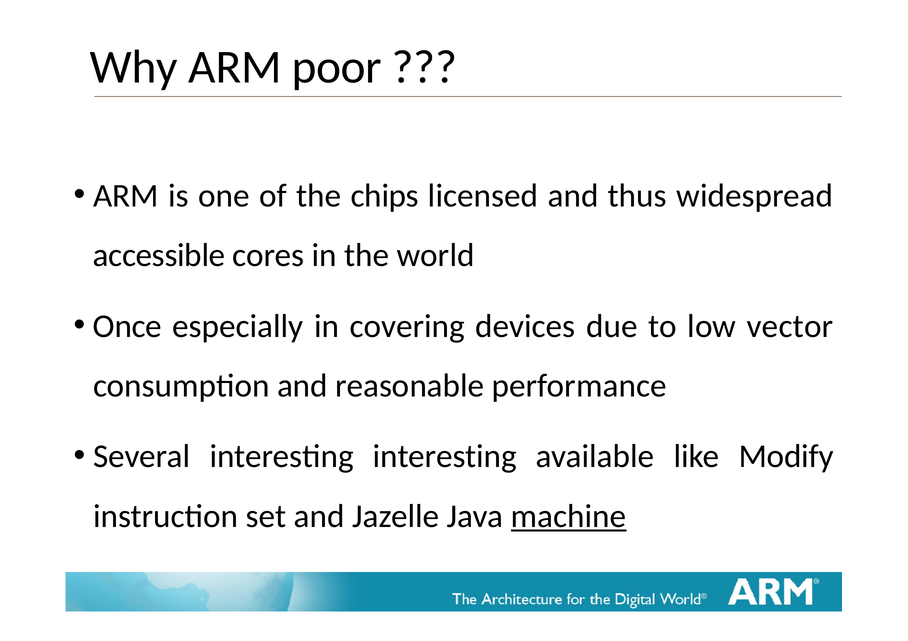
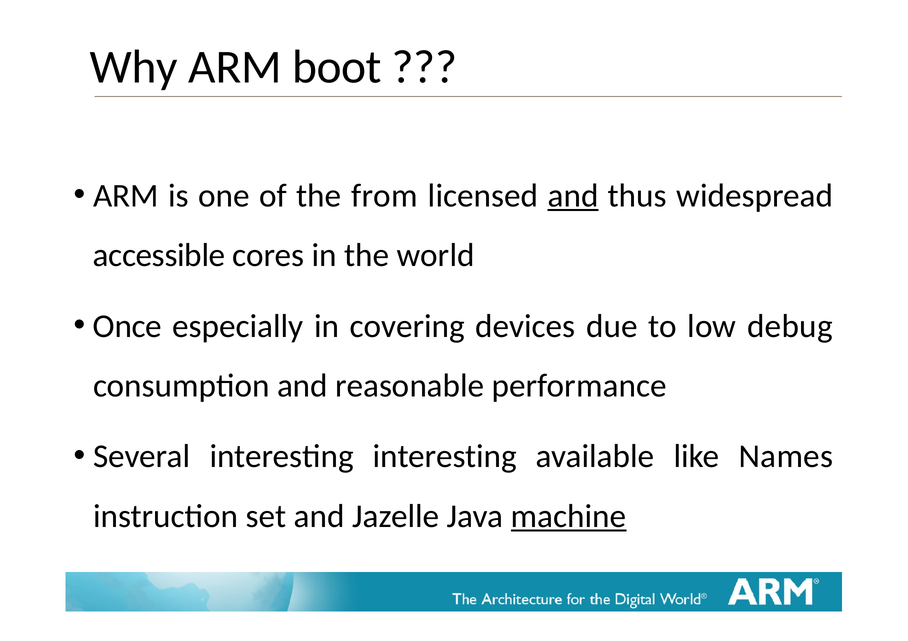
poor: poor -> boot
chips: chips -> from
and at (573, 196) underline: none -> present
vector: vector -> debug
Modify: Modify -> Names
